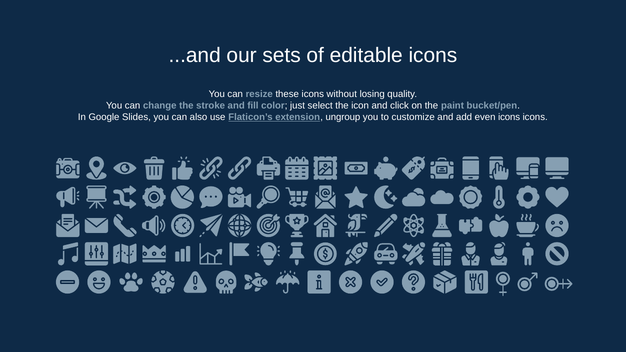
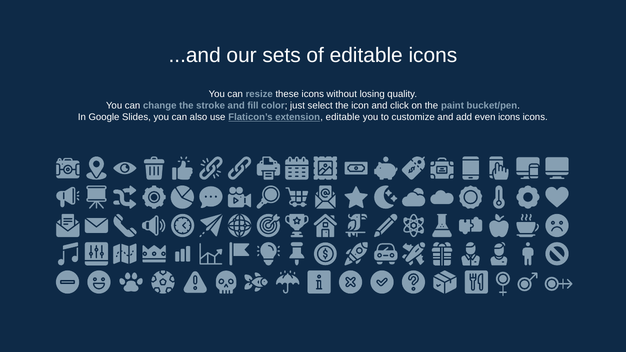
extension ungroup: ungroup -> editable
